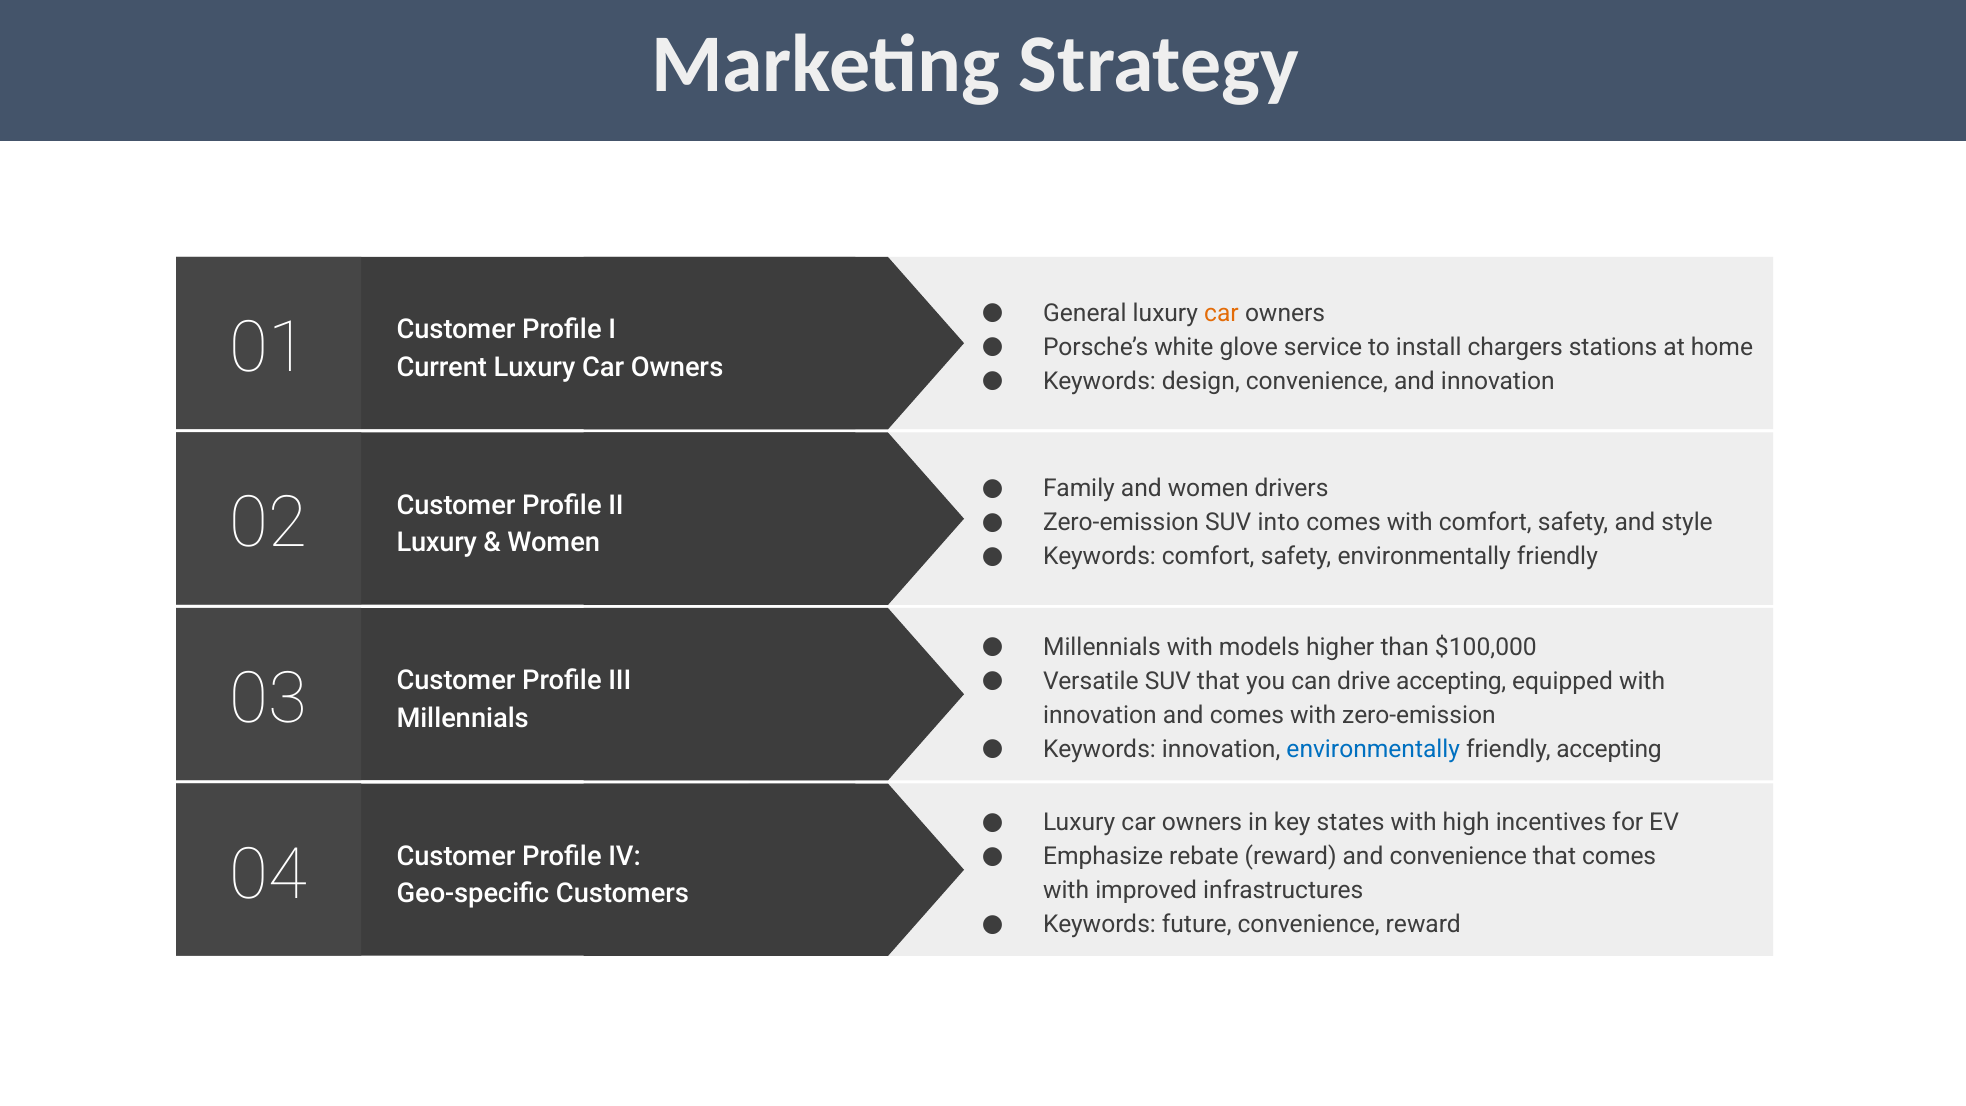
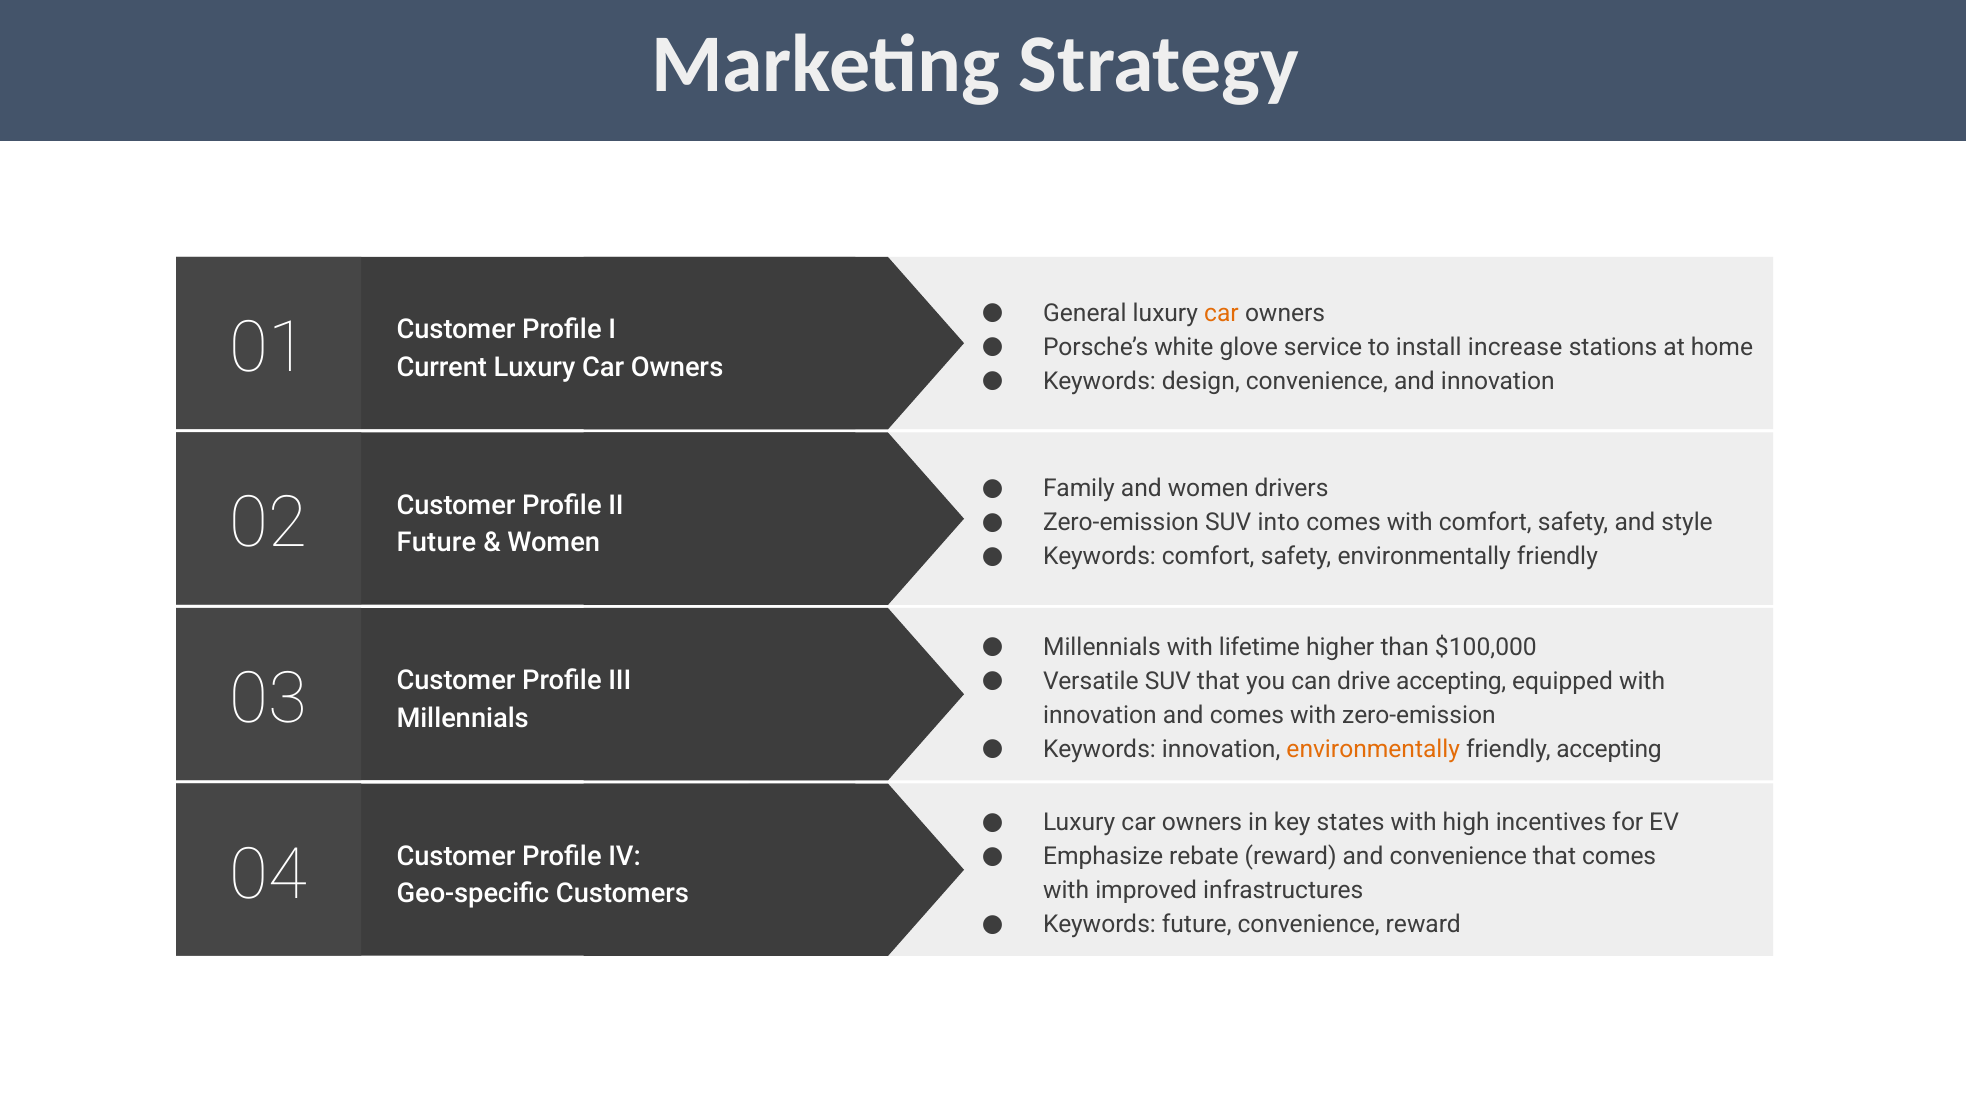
chargers: chargers -> increase
Luxury at (437, 543): Luxury -> Future
models: models -> lifetime
environmentally at (1373, 749) colour: blue -> orange
